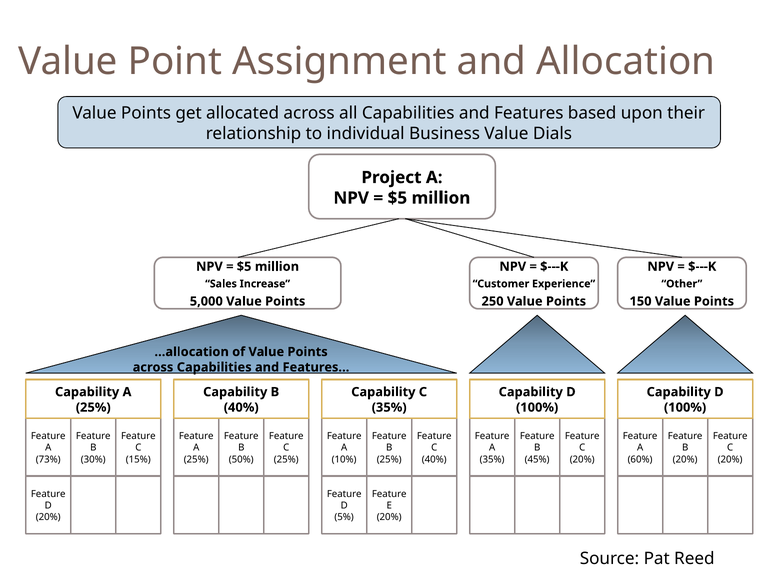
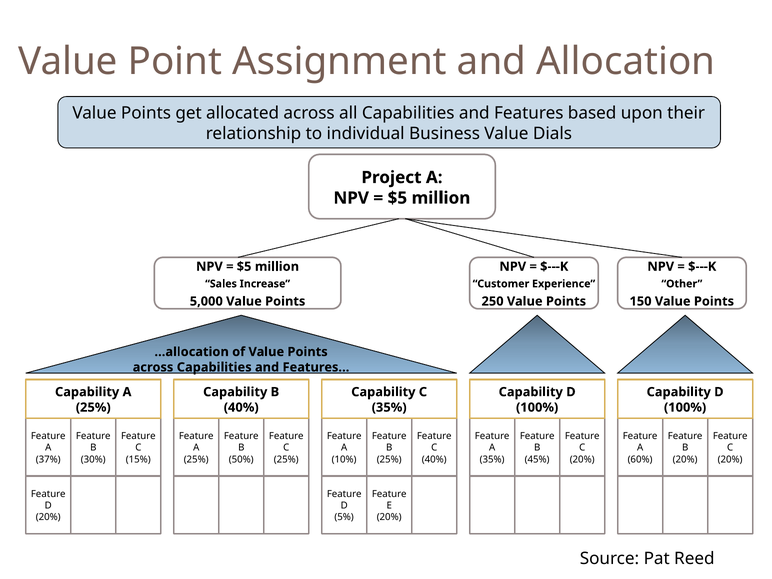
73%: 73% -> 37%
